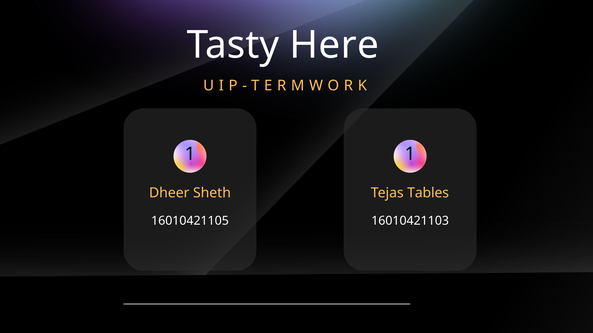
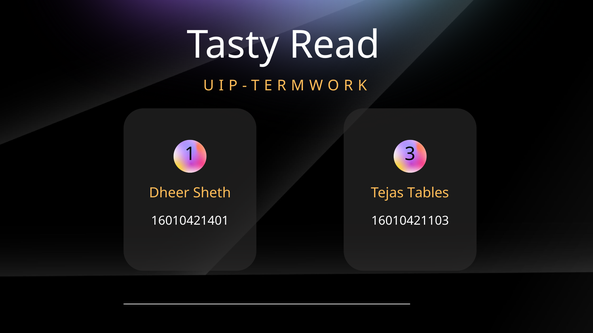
Here: Here -> Read
1 1: 1 -> 3
16010421105: 16010421105 -> 16010421401
